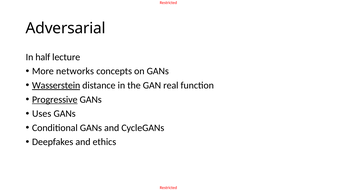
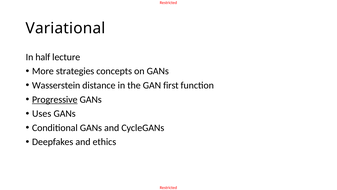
Adversarial: Adversarial -> Variational
networks: networks -> strategies
Wasserstein underline: present -> none
real: real -> first
